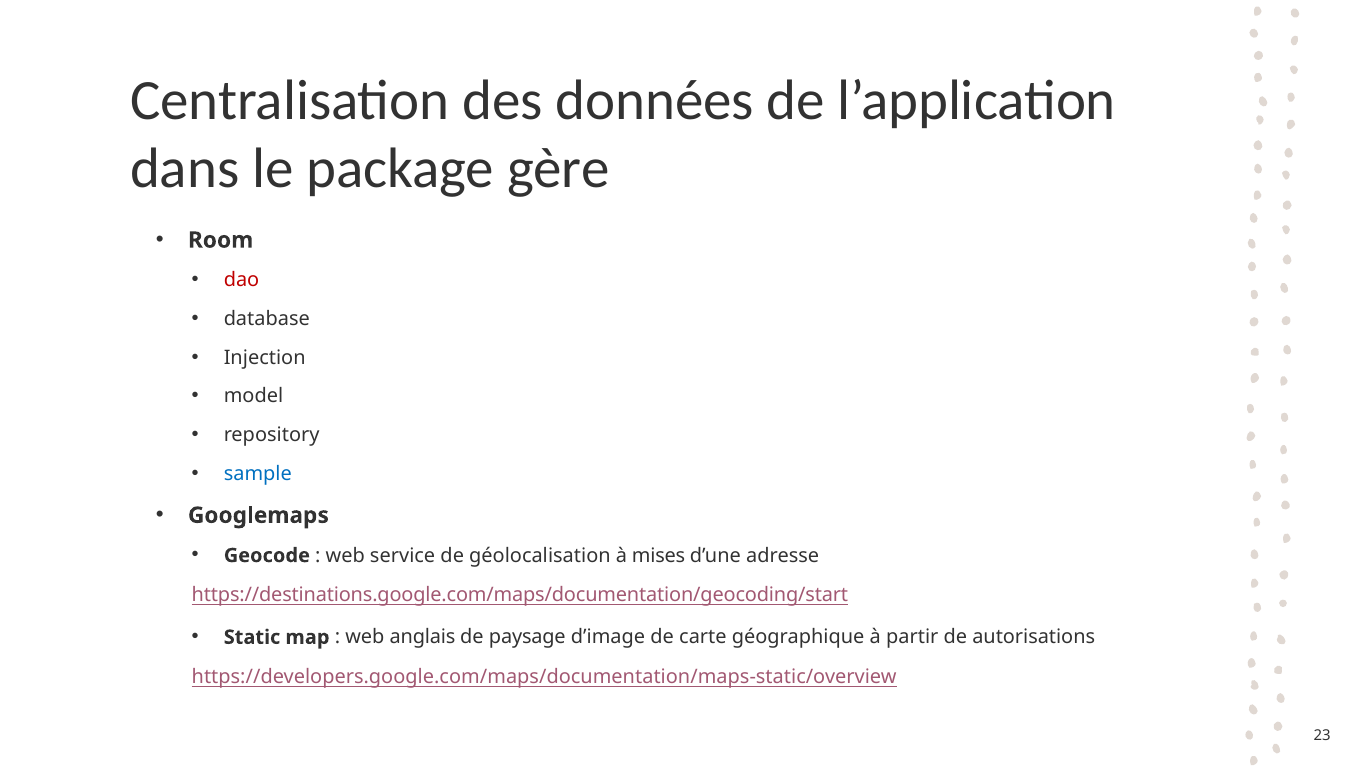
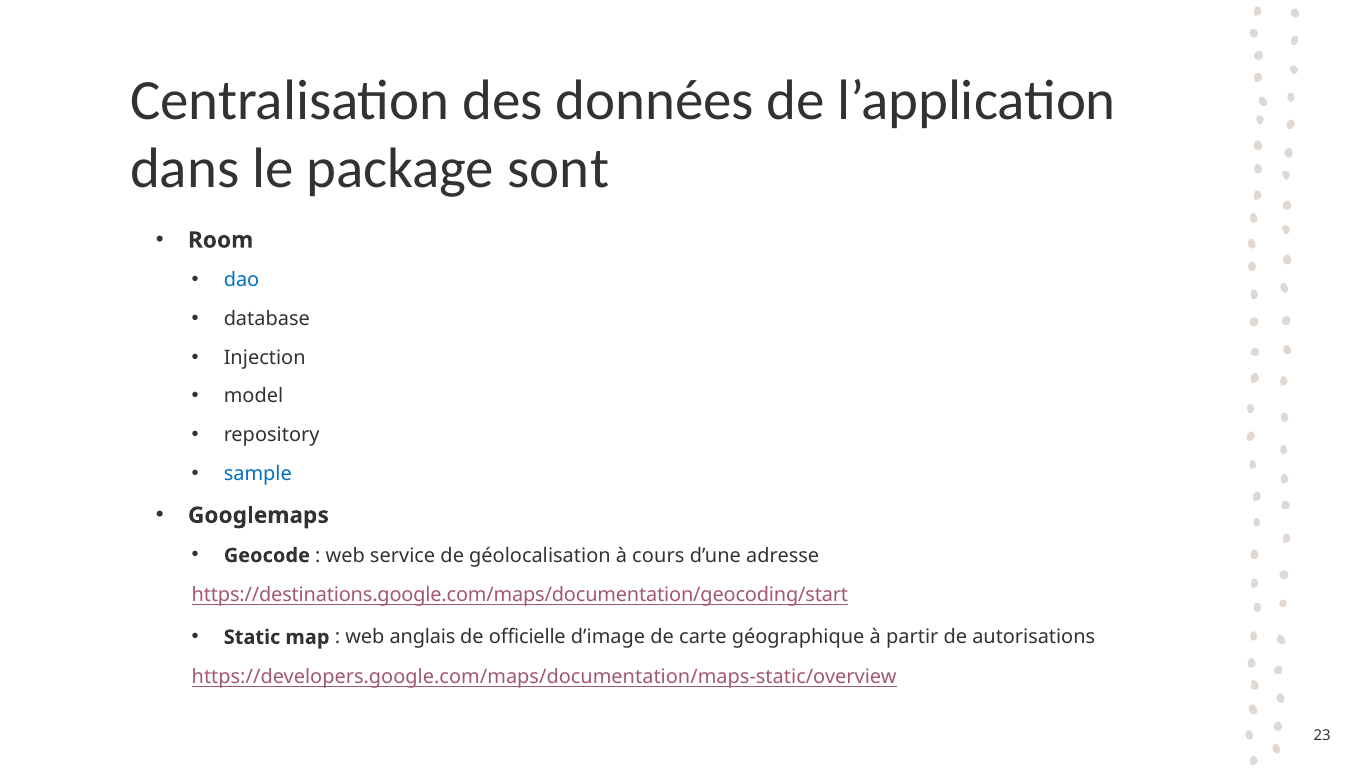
gère: gère -> sont
dao colour: red -> blue
mises: mises -> cours
paysage: paysage -> officielle
